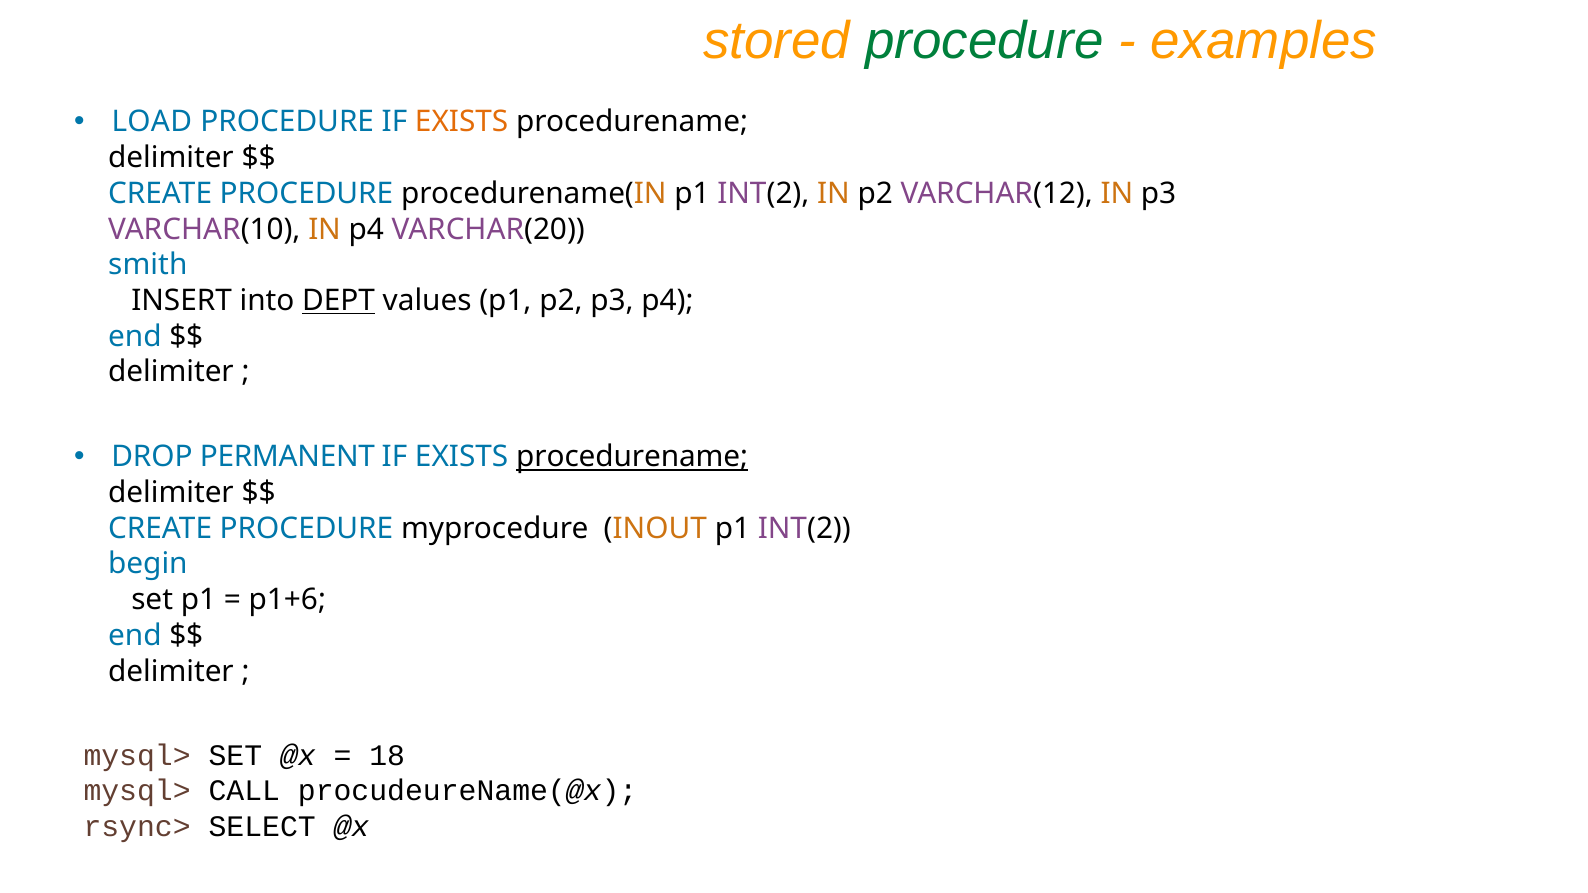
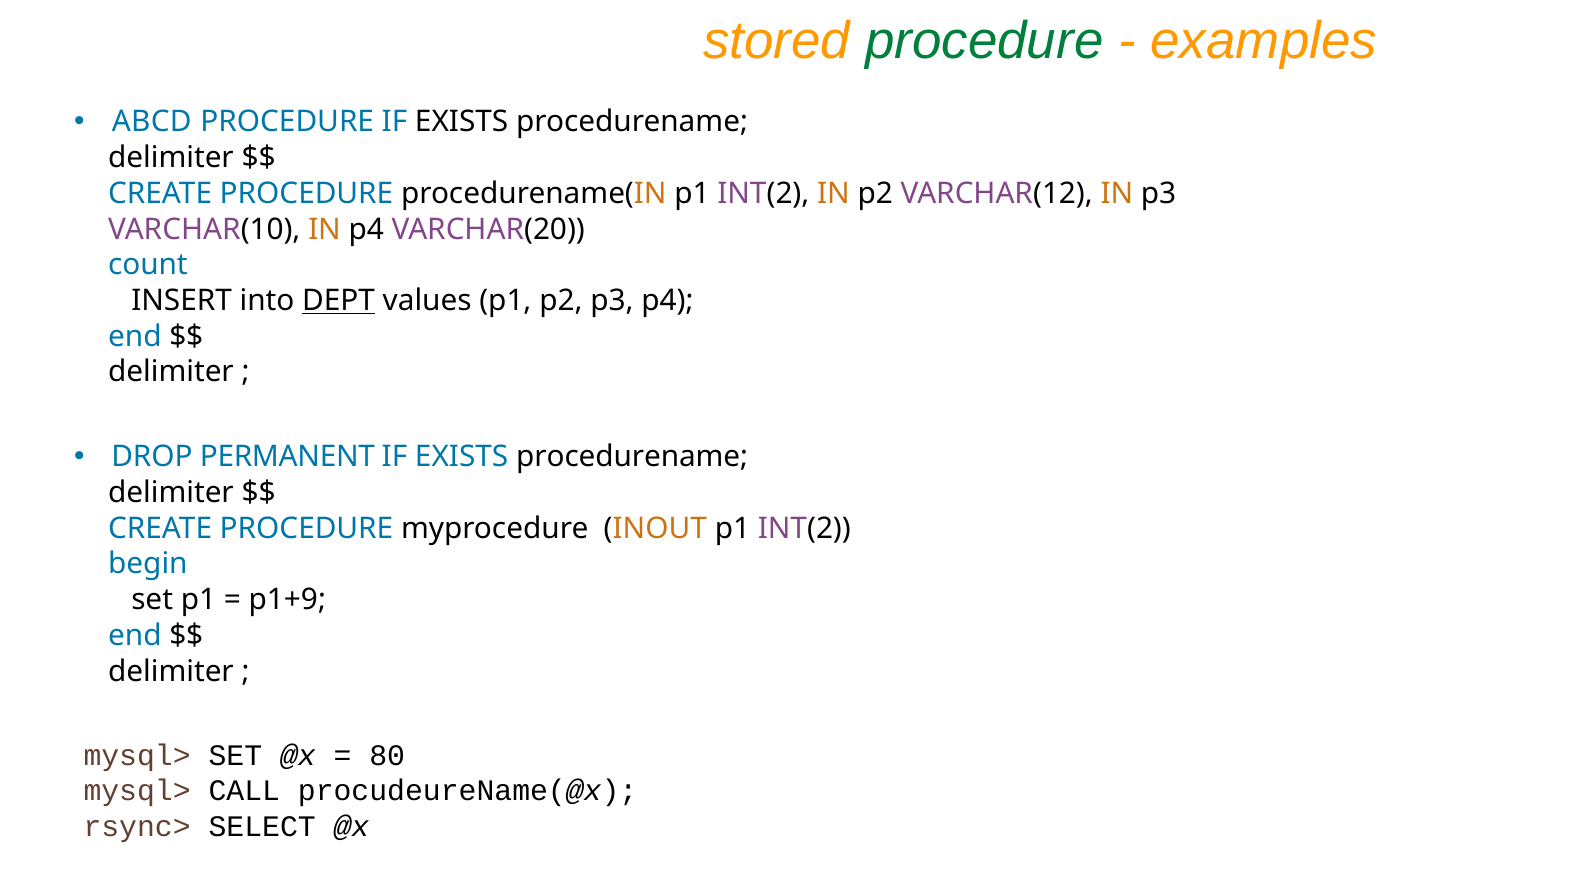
LOAD: LOAD -> ABCD
EXISTS at (462, 122) colour: orange -> black
smith: smith -> count
procedurename at (632, 457) underline: present -> none
p1+6: p1+6 -> p1+9
18: 18 -> 80
